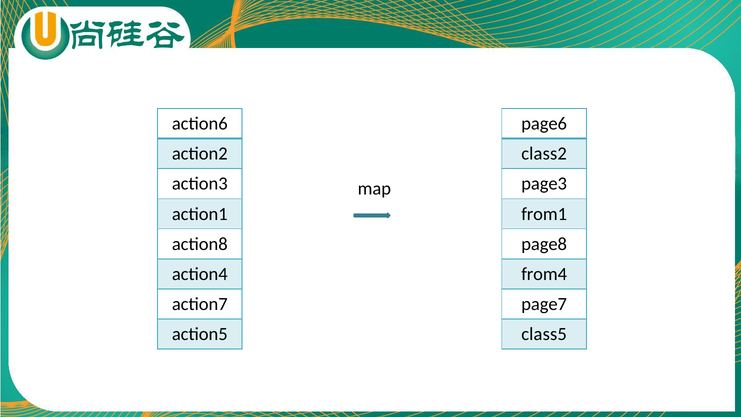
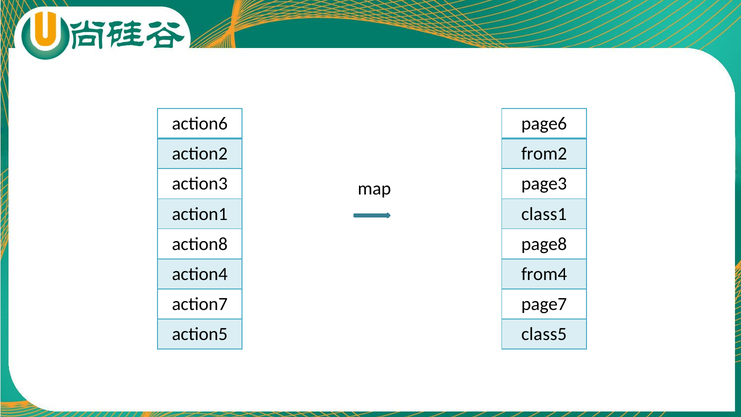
class2: class2 -> from2
from1: from1 -> class1
